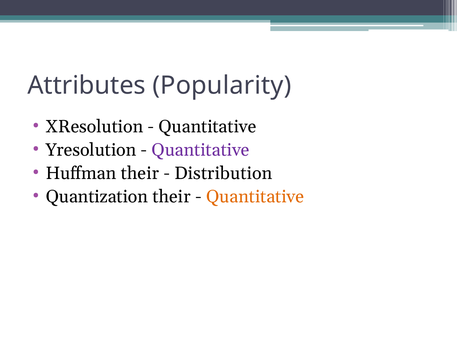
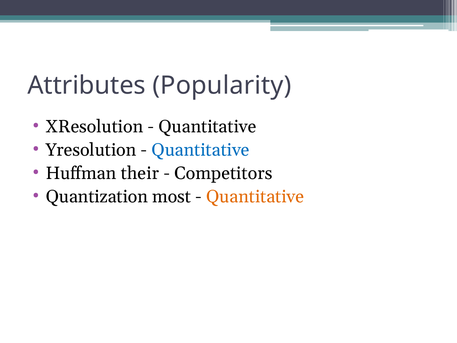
Quantitative at (200, 150) colour: purple -> blue
Distribution: Distribution -> Competitors
Quantization their: their -> most
